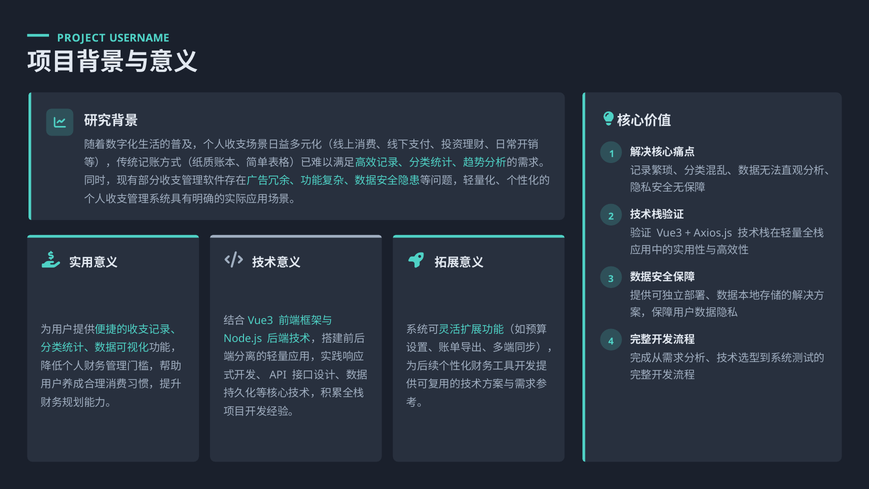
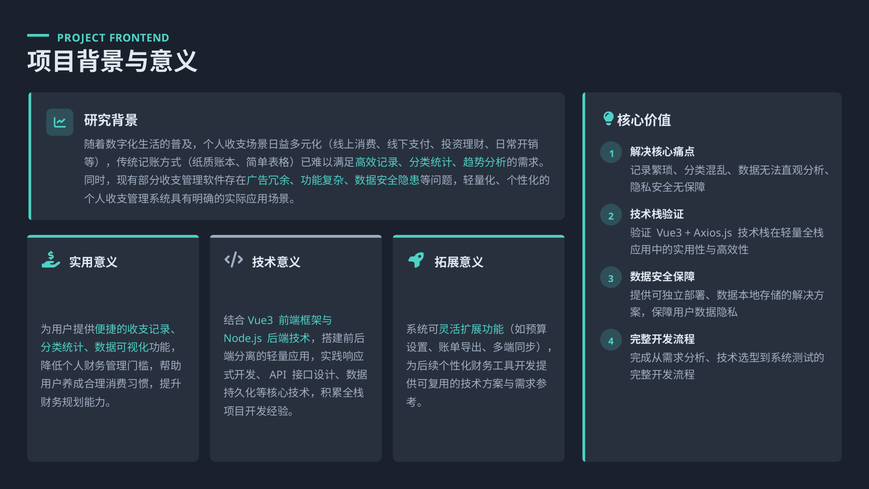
USERNAME: USERNAME -> FRONTEND
